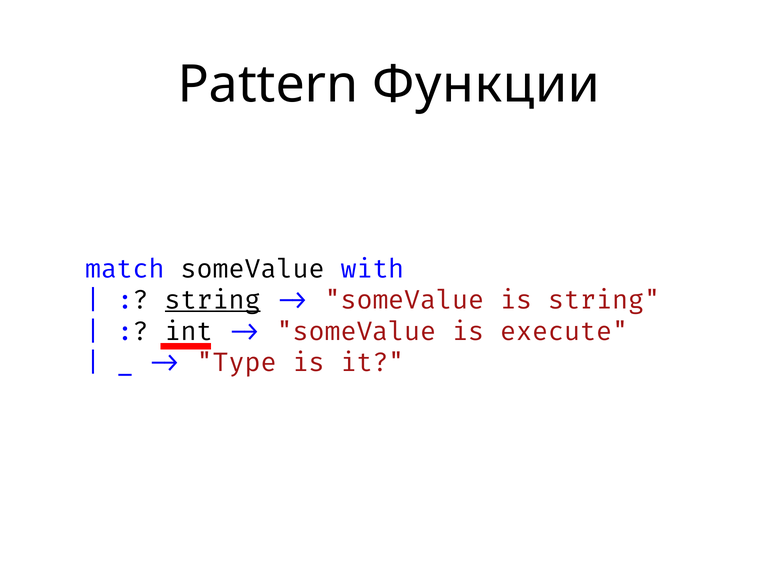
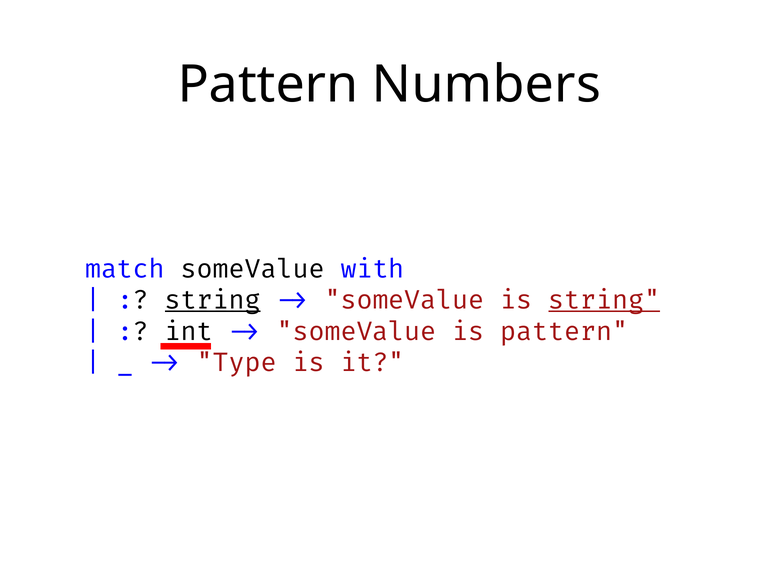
Функции: Функции -> Numbers
string at (604, 300) underline: none -> present
is execute: execute -> pattern
